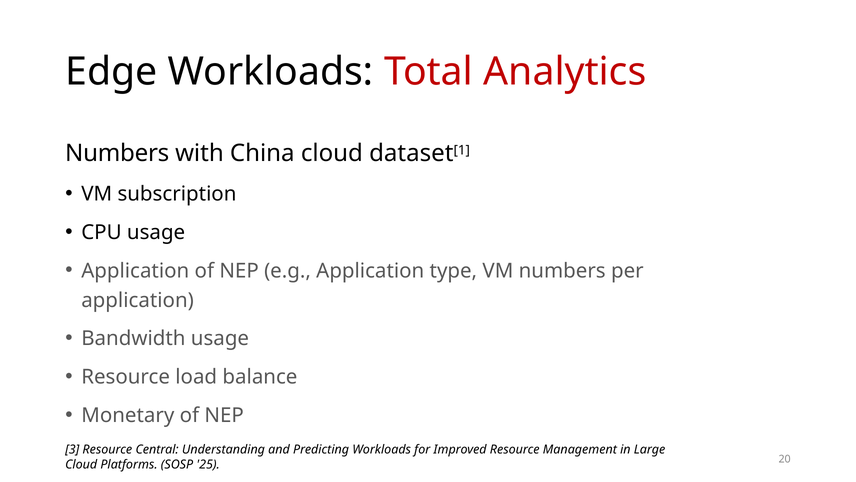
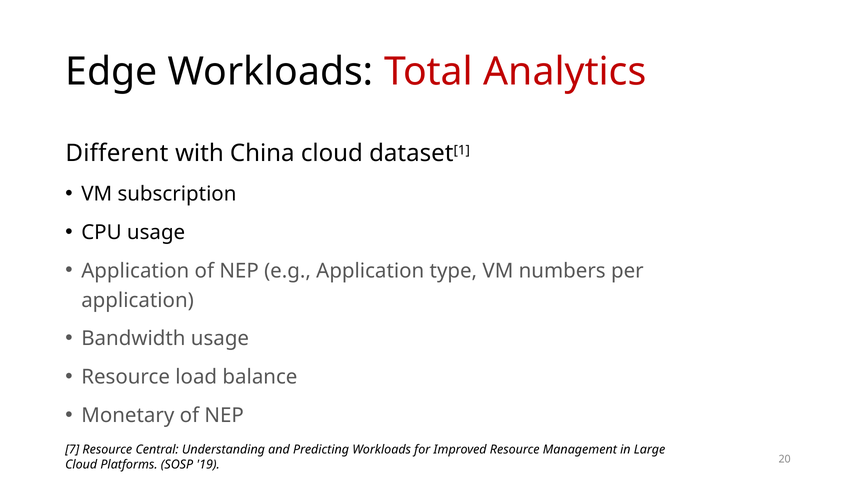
Numbers at (117, 153): Numbers -> Different
3: 3 -> 7
25: 25 -> 19
